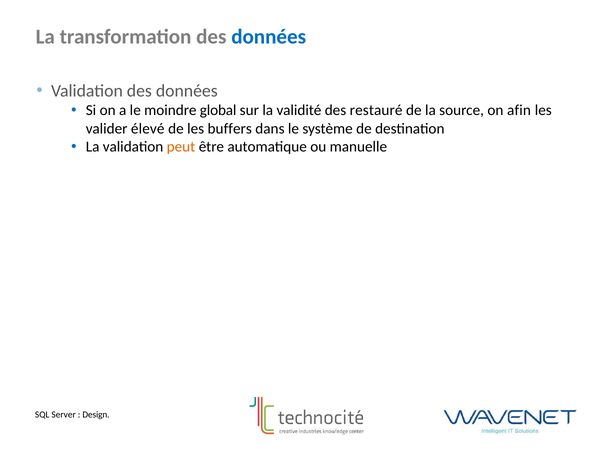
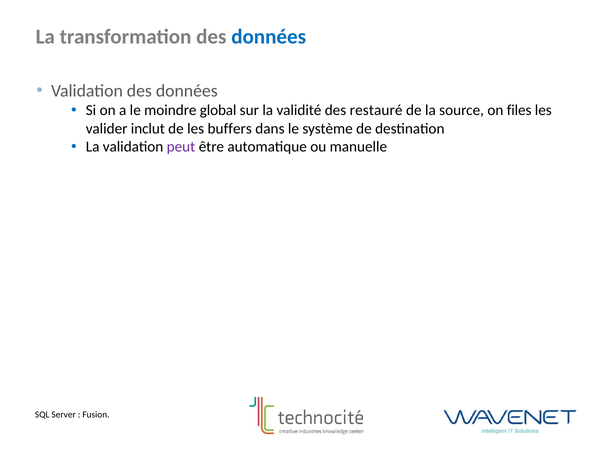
afin: afin -> files
élevé: élevé -> inclut
peut colour: orange -> purple
Design: Design -> Fusion
